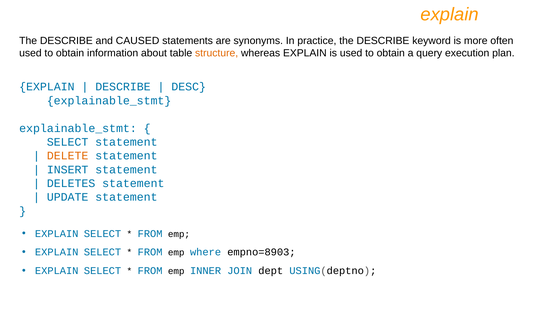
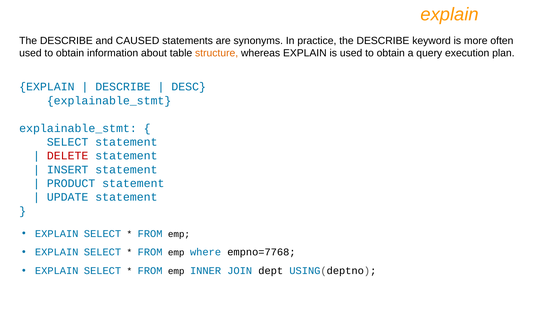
DELETE colour: orange -> red
DELETES: DELETES -> PRODUCT
empno=8903: empno=8903 -> empno=7768
